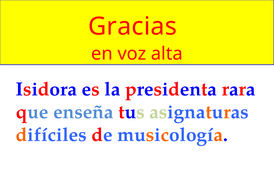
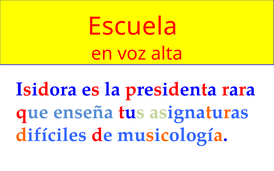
Gracias: Gracias -> Escuela
